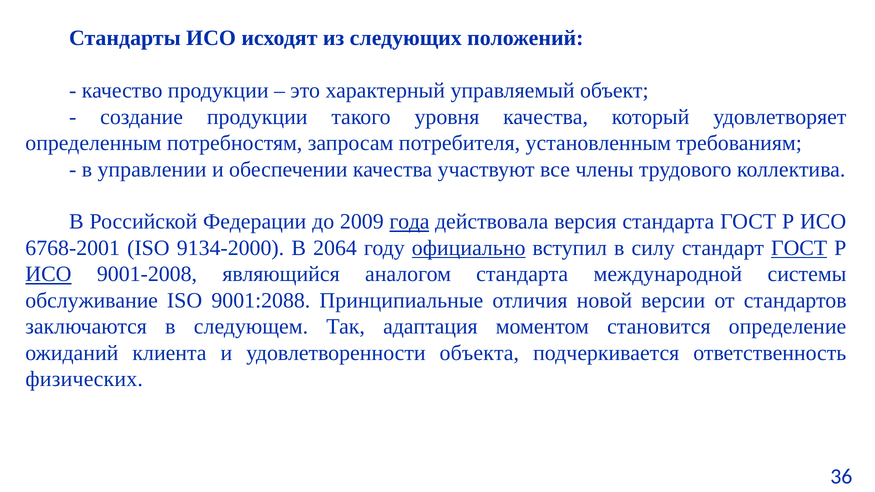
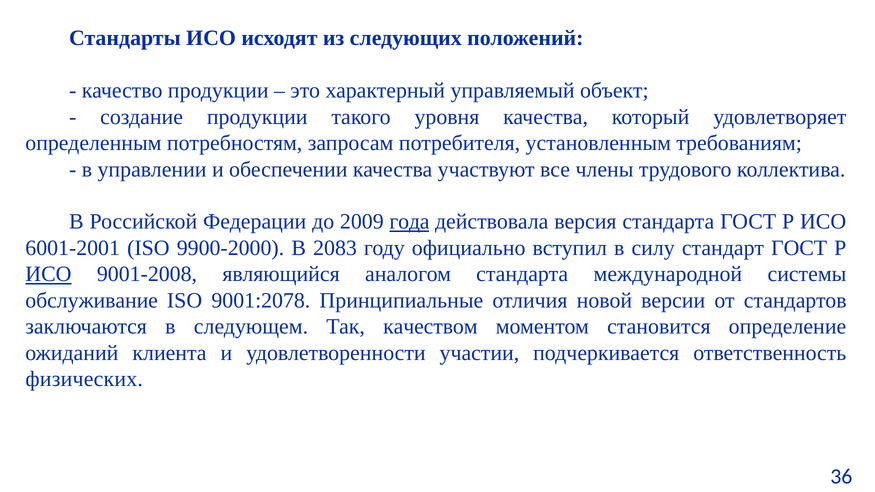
6768-2001: 6768-2001 -> 6001-2001
9134-2000: 9134-2000 -> 9900-2000
2064: 2064 -> 2083
официально underline: present -> none
ГОСТ at (799, 248) underline: present -> none
9001:2088: 9001:2088 -> 9001:2078
адаптация: адаптация -> качеством
объекта: объекта -> участии
